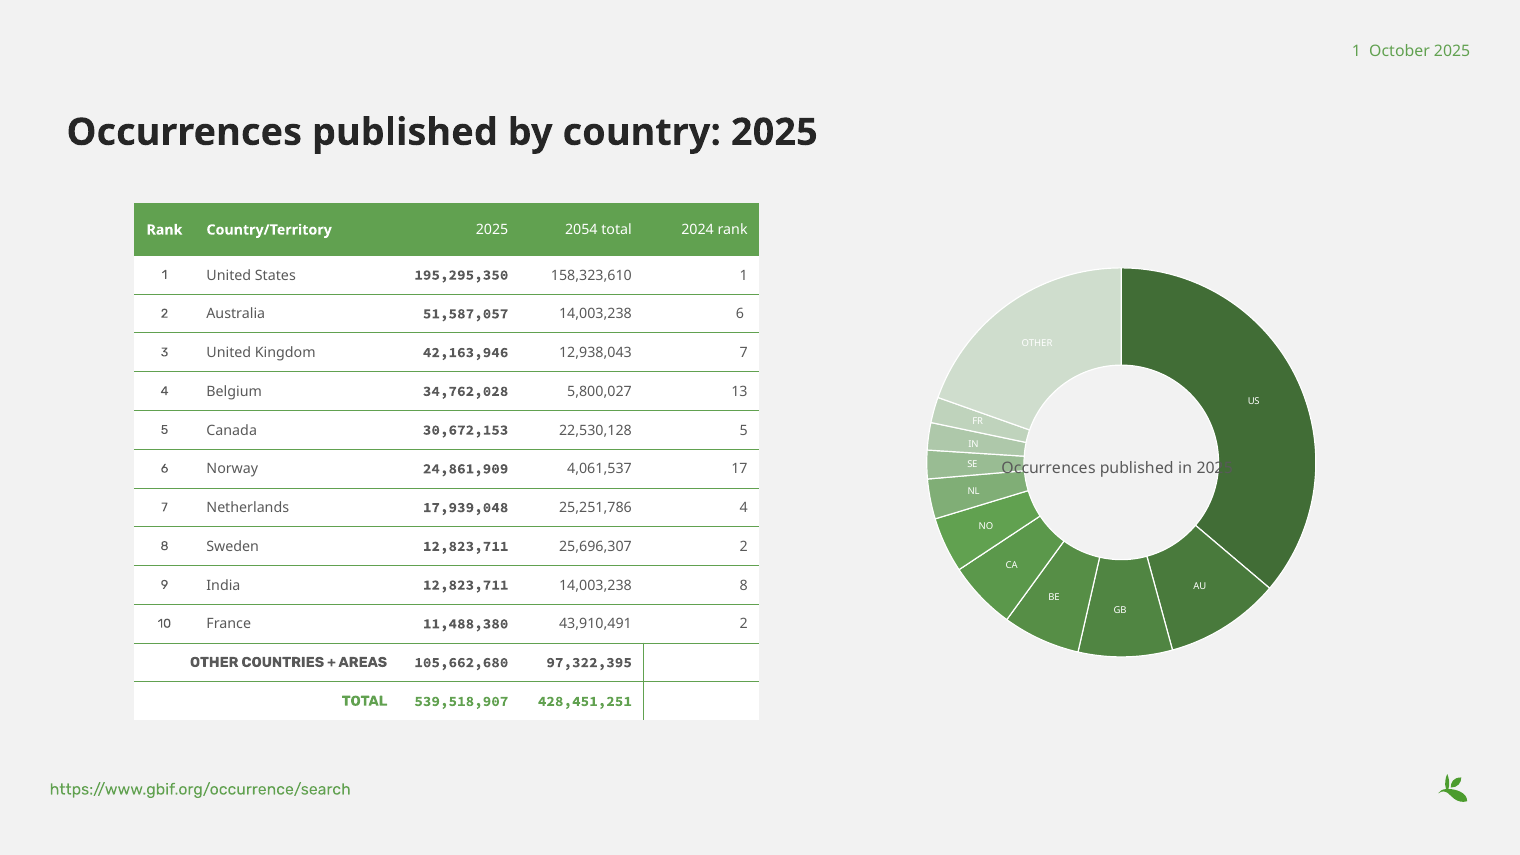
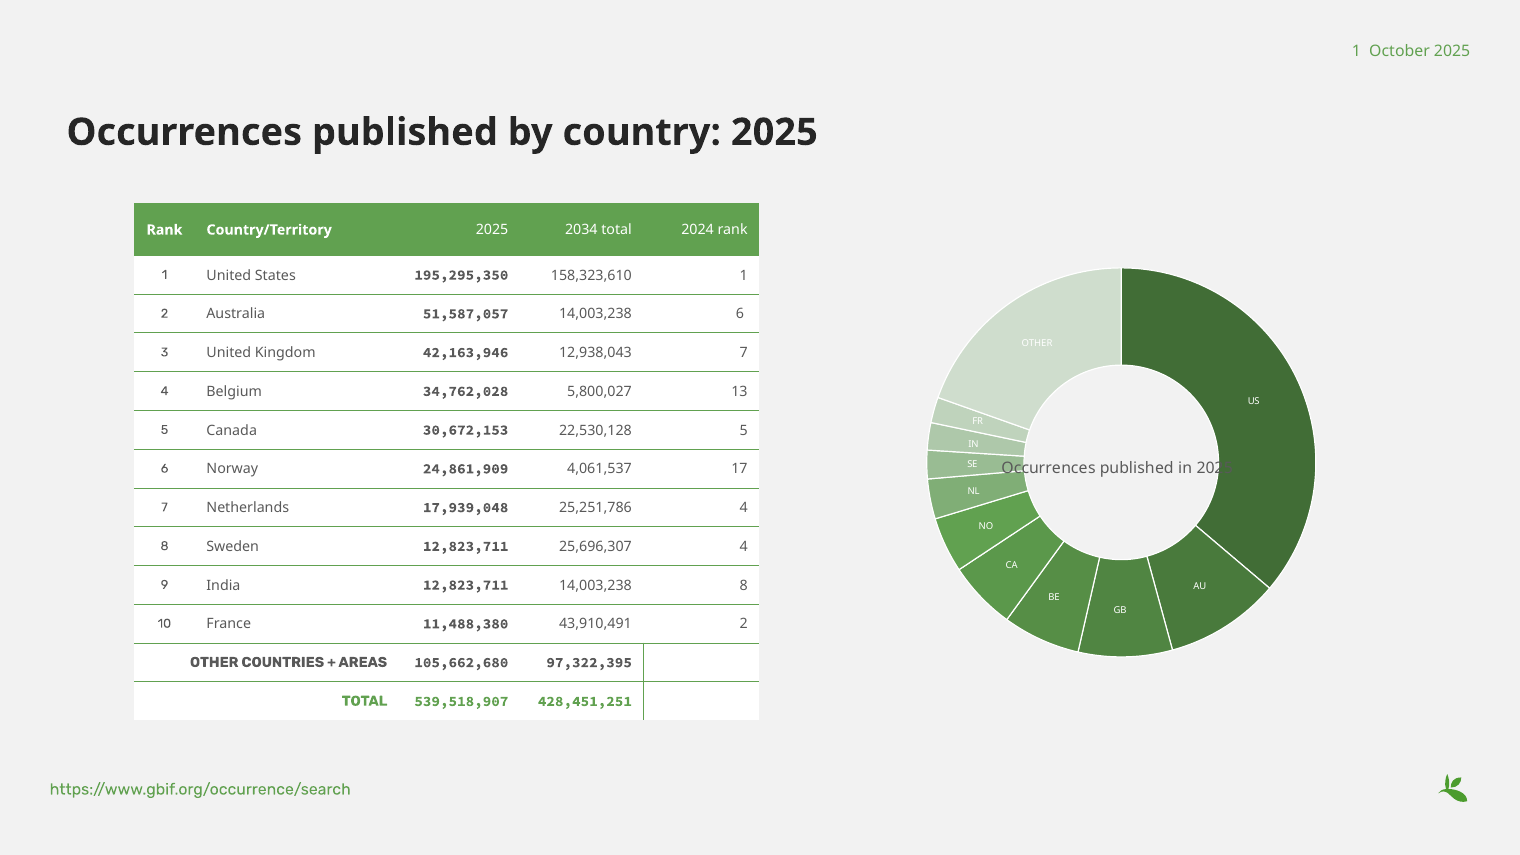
2054: 2054 -> 2034
25,696,307 2: 2 -> 4
